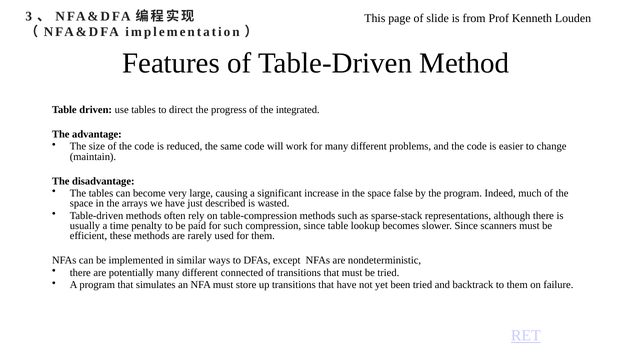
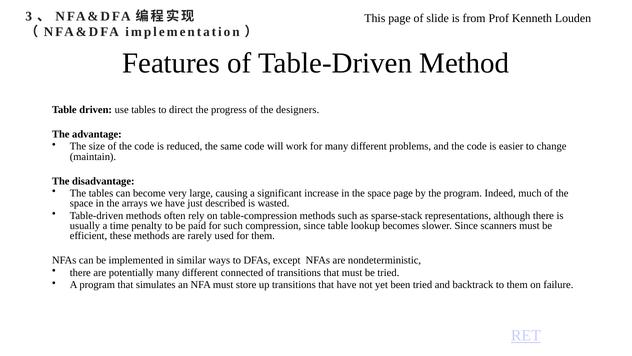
integrated: integrated -> designers
space false: false -> page
